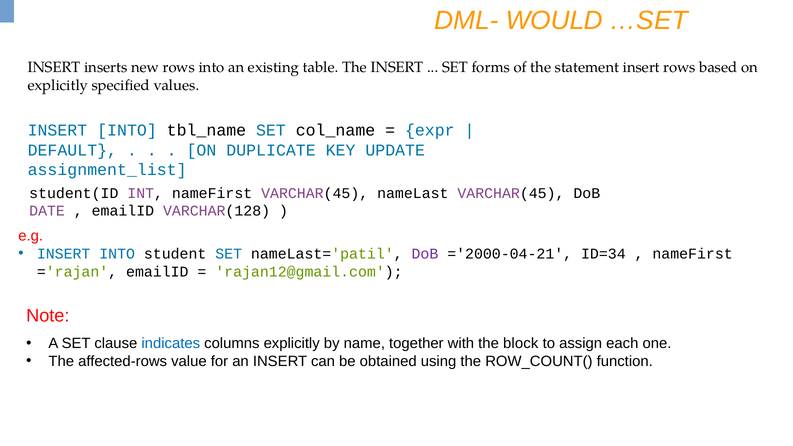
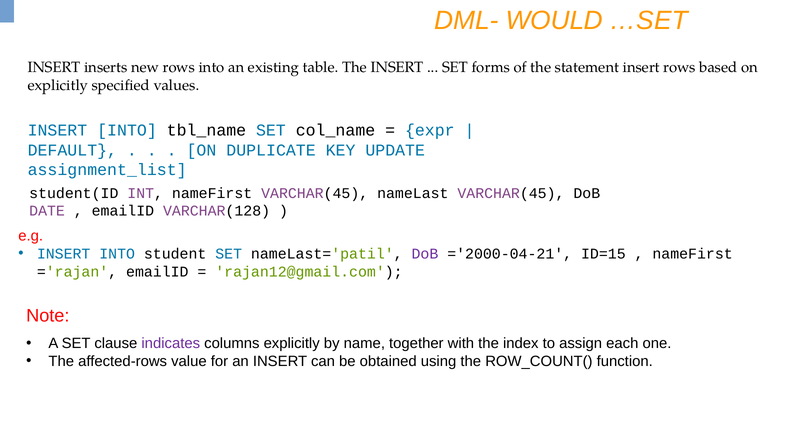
ID=34: ID=34 -> ID=15
indicates colour: blue -> purple
block: block -> index
